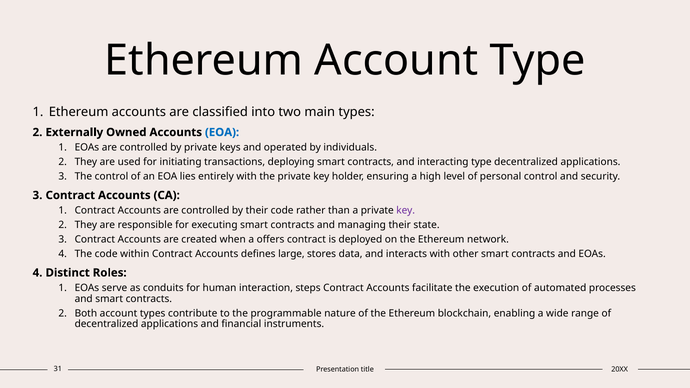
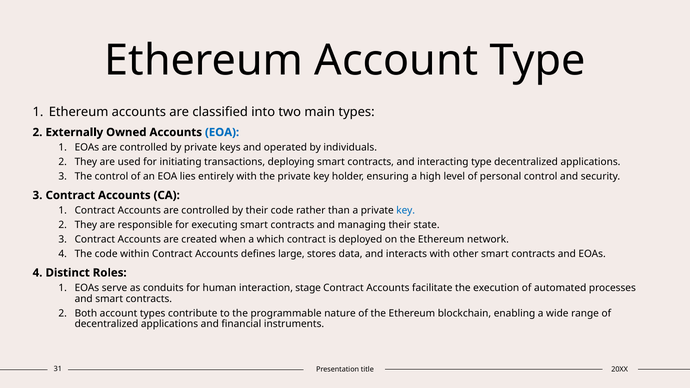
key at (406, 211) colour: purple -> blue
offers: offers -> which
steps: steps -> stage
